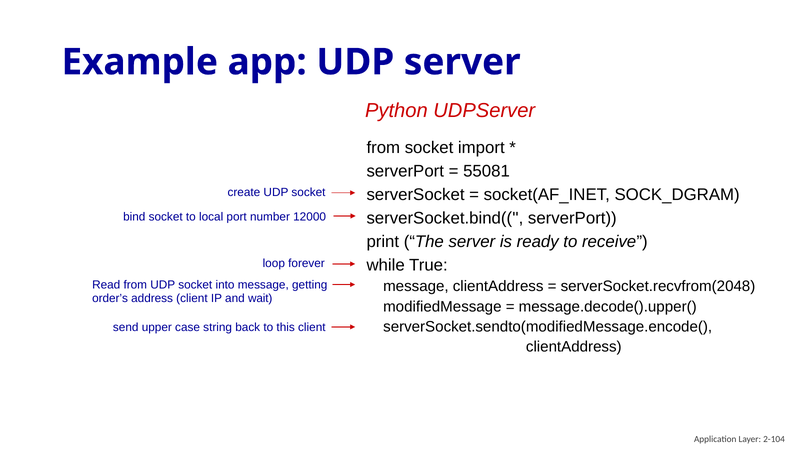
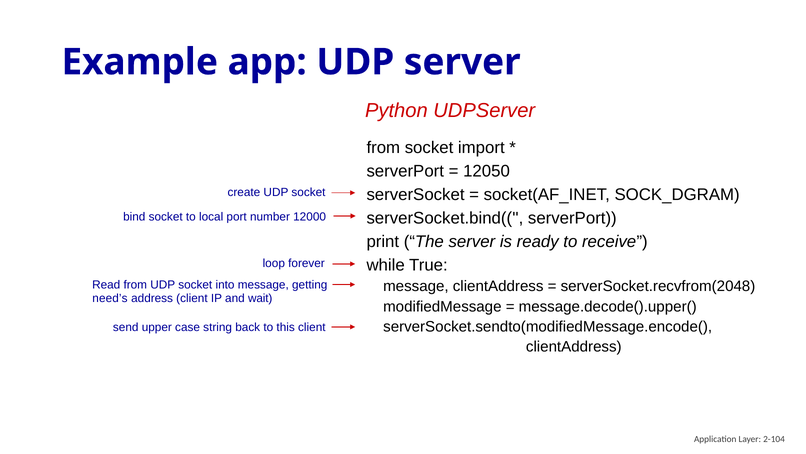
55081: 55081 -> 12050
order’s: order’s -> need’s
